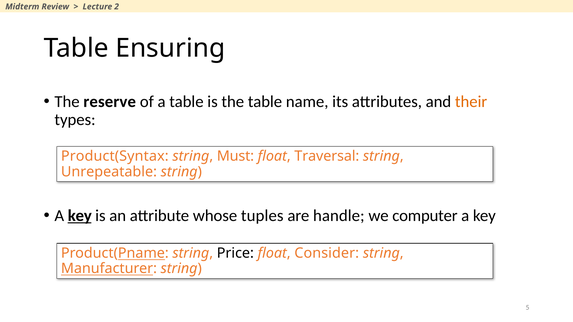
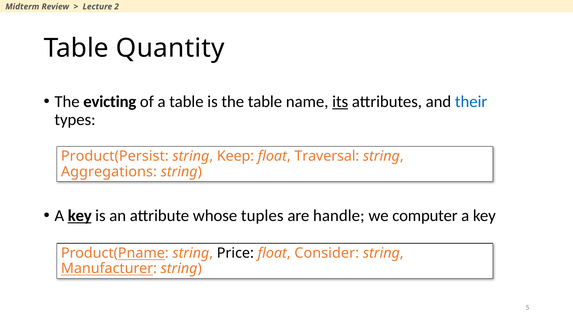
Ensuring: Ensuring -> Quantity
reserve: reserve -> evicting
its underline: none -> present
their colour: orange -> blue
Product(Syntax: Product(Syntax -> Product(Persist
Must: Must -> Keep
Unrepeatable: Unrepeatable -> Aggregations
